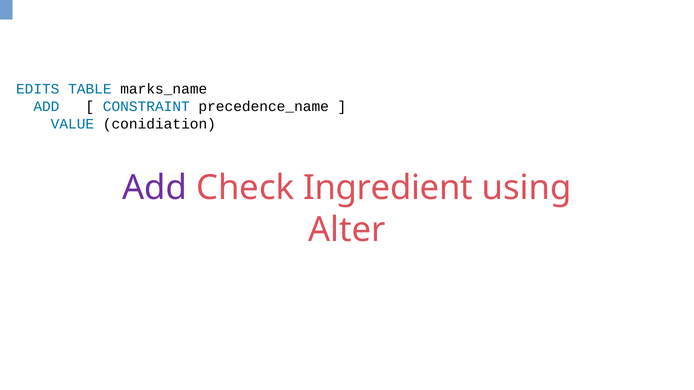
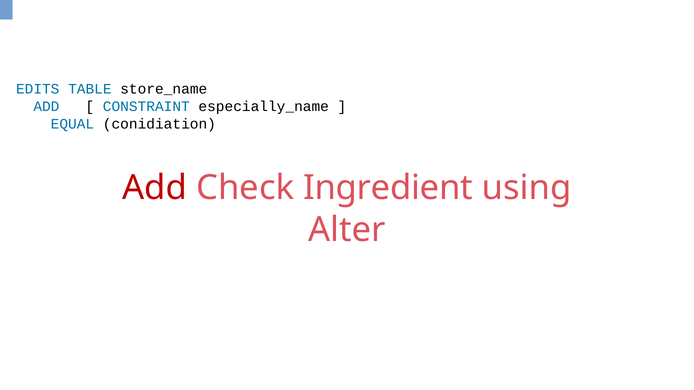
marks_name: marks_name -> store_name
precedence_name: precedence_name -> especially_name
VALUE: VALUE -> EQUAL
Add at (155, 188) colour: purple -> red
